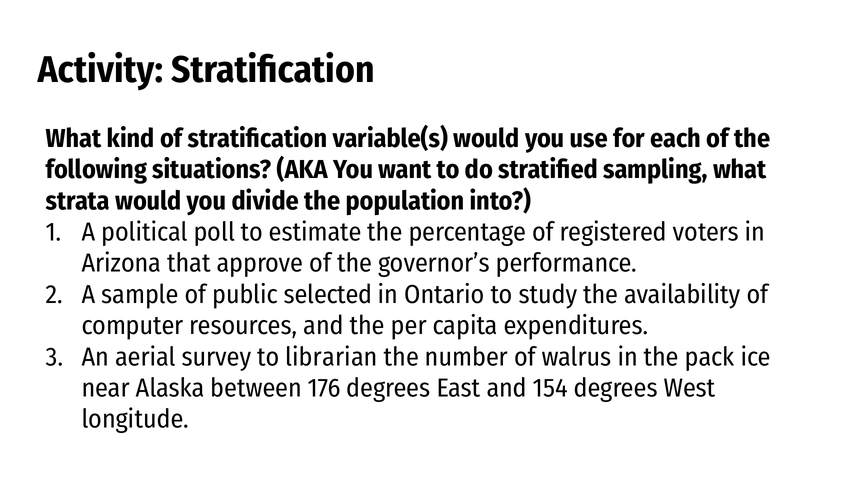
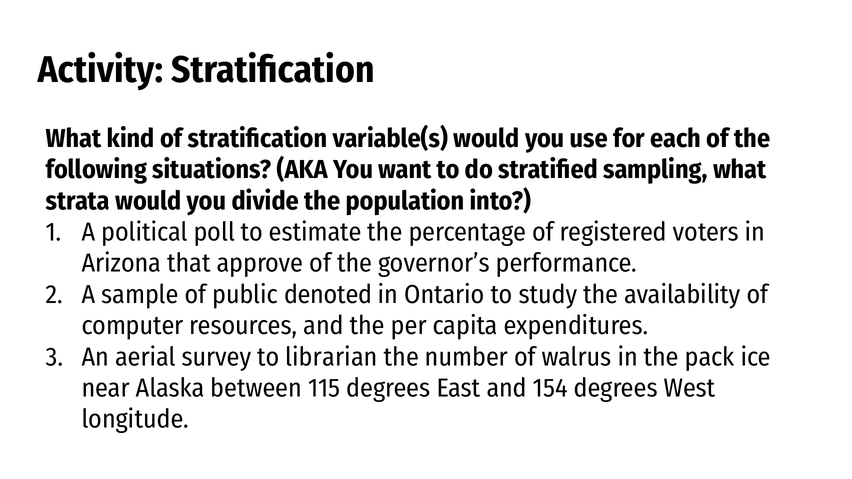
selected: selected -> denoted
176: 176 -> 115
